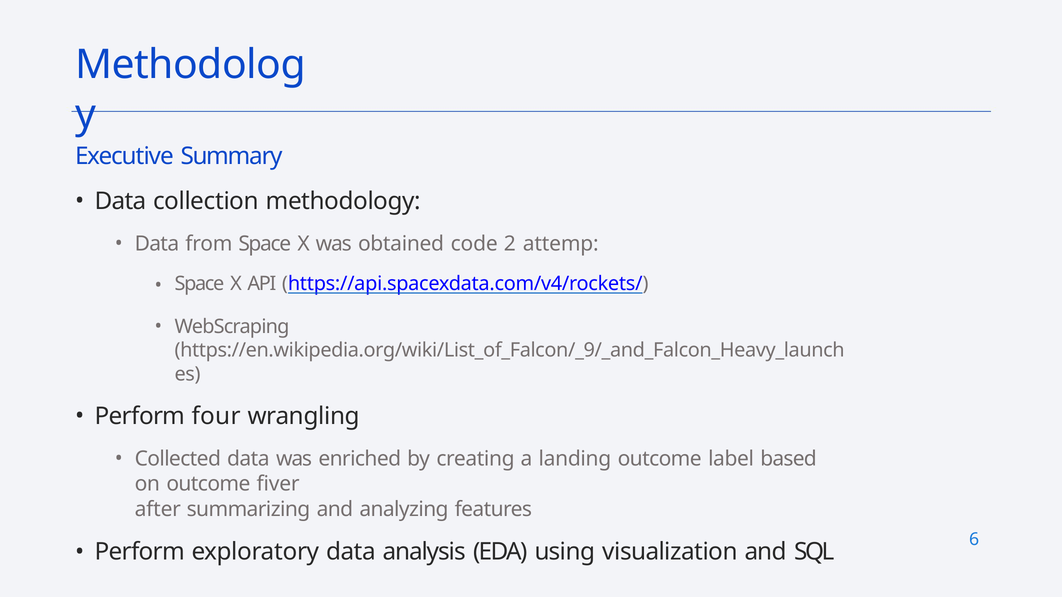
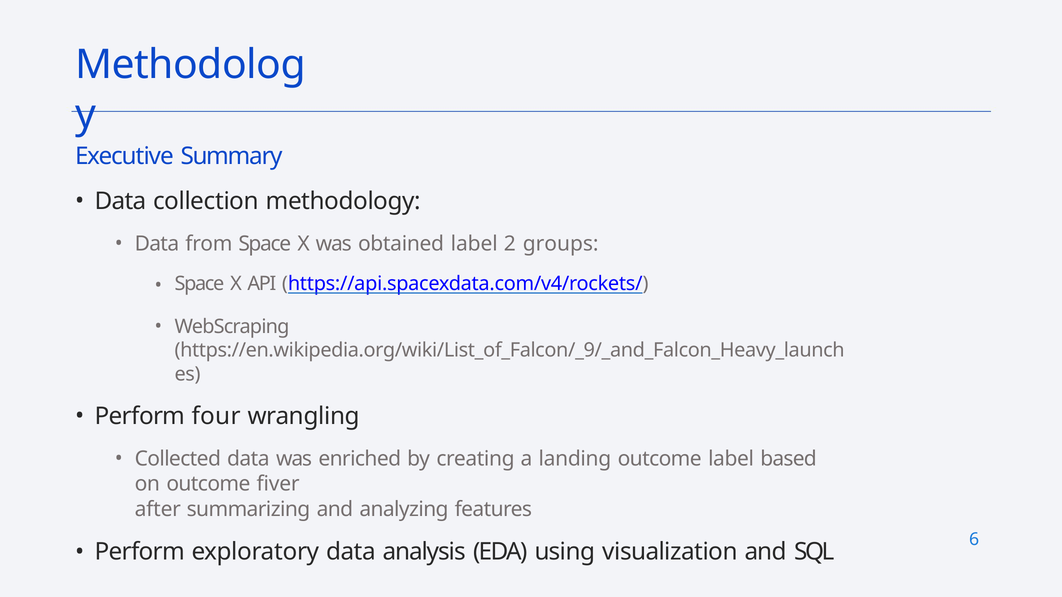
obtained code: code -> label
attemp: attemp -> groups
